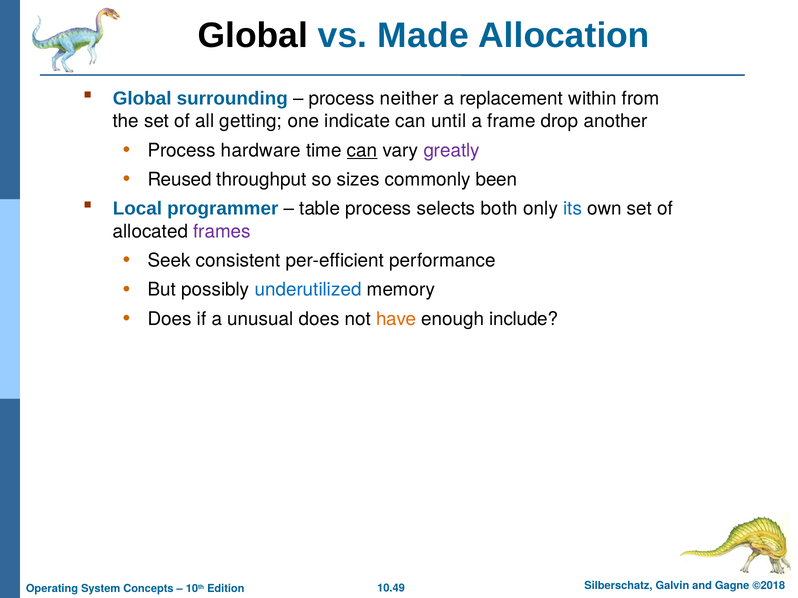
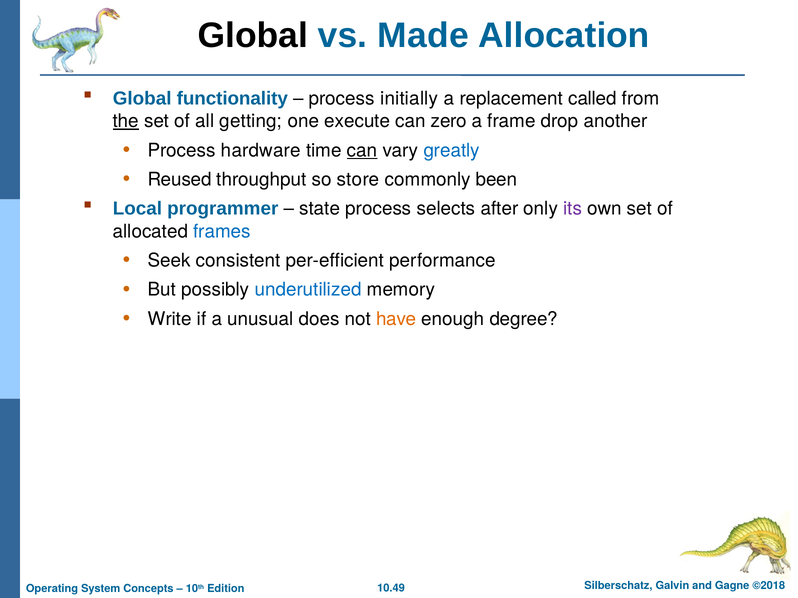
surrounding: surrounding -> functionality
neither: neither -> initially
within: within -> called
the underline: none -> present
indicate: indicate -> execute
until: until -> zero
greatly colour: purple -> blue
sizes: sizes -> store
table: table -> state
both: both -> after
its colour: blue -> purple
frames colour: purple -> blue
Does at (170, 319): Does -> Write
include: include -> degree
